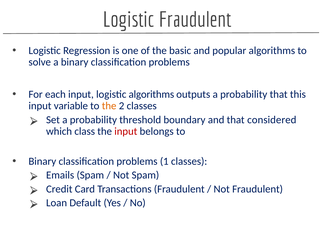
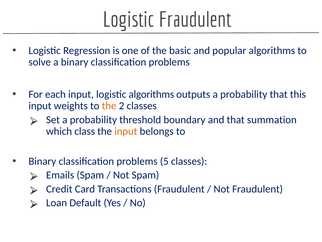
variable: variable -> weights
considered: considered -> summation
input at (126, 131) colour: red -> orange
1: 1 -> 5
